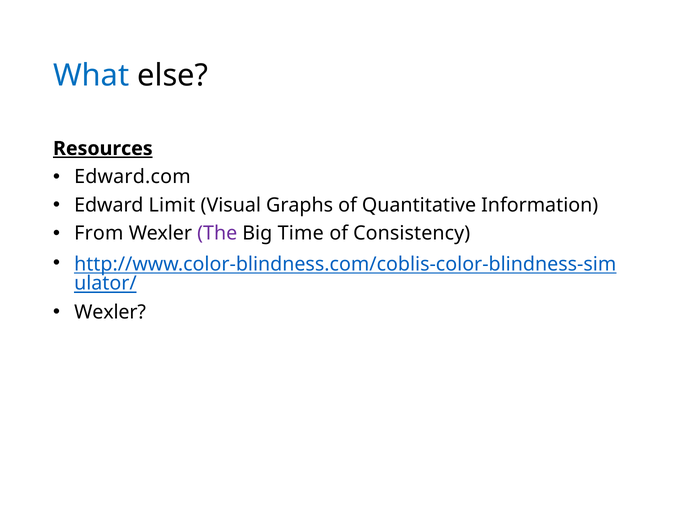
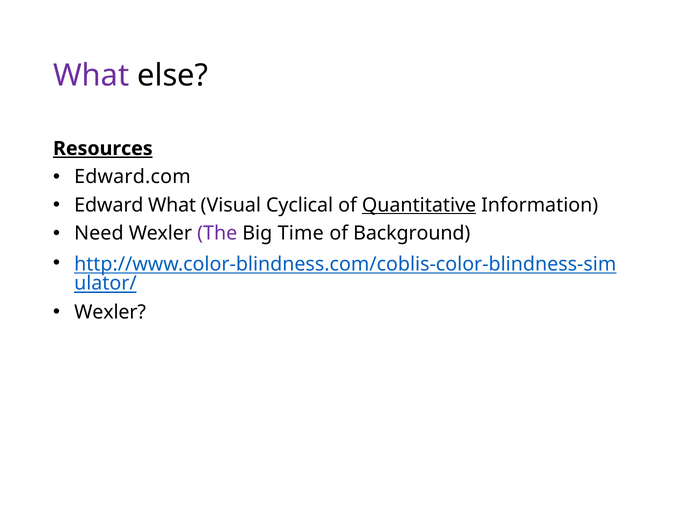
What at (91, 76) colour: blue -> purple
Edward Limit: Limit -> What
Graphs: Graphs -> Cyclical
Quantitative underline: none -> present
From: From -> Need
Consistency: Consistency -> Background
